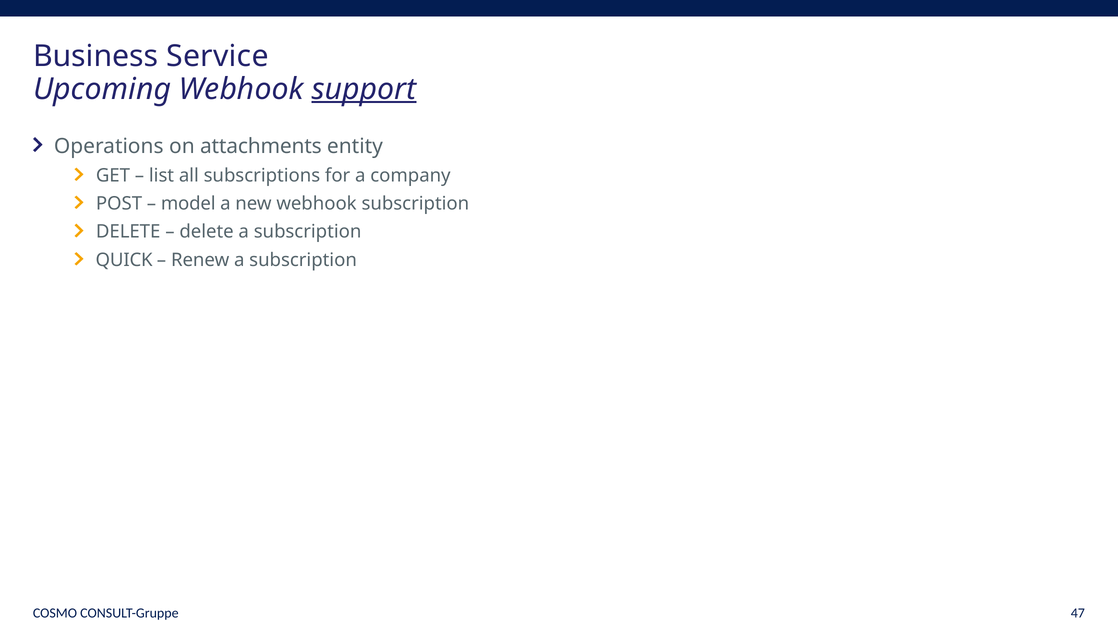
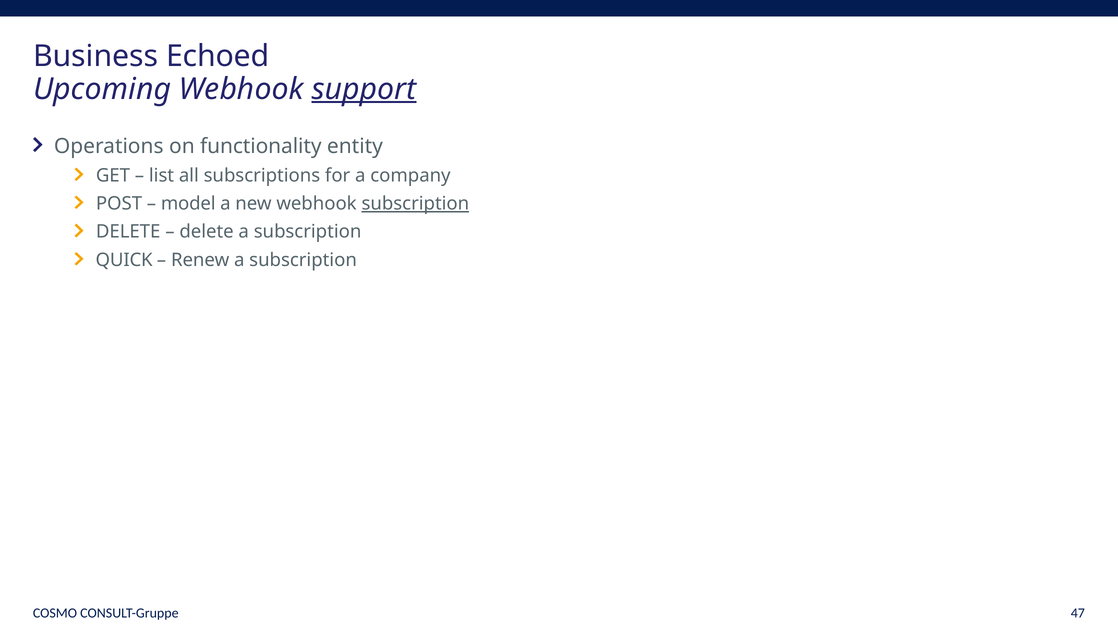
Service: Service -> Echoed
attachments: attachments -> functionality
subscription at (415, 204) underline: none -> present
